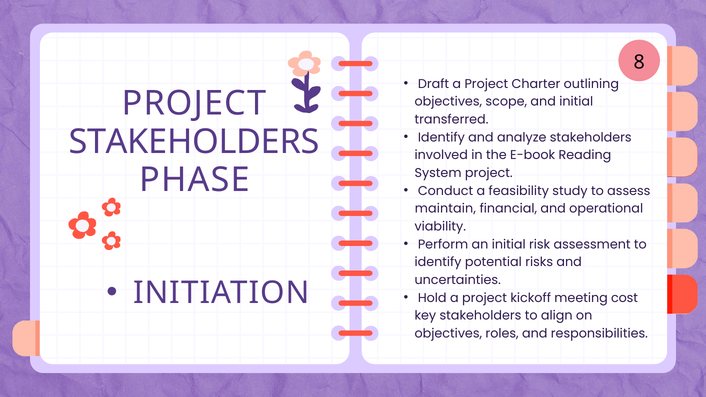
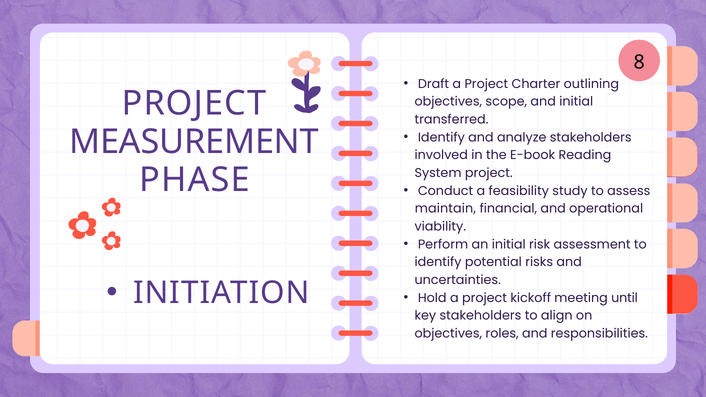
STAKEHOLDERS at (194, 142): STAKEHOLDERS -> MEASUREMENT
cost: cost -> until
